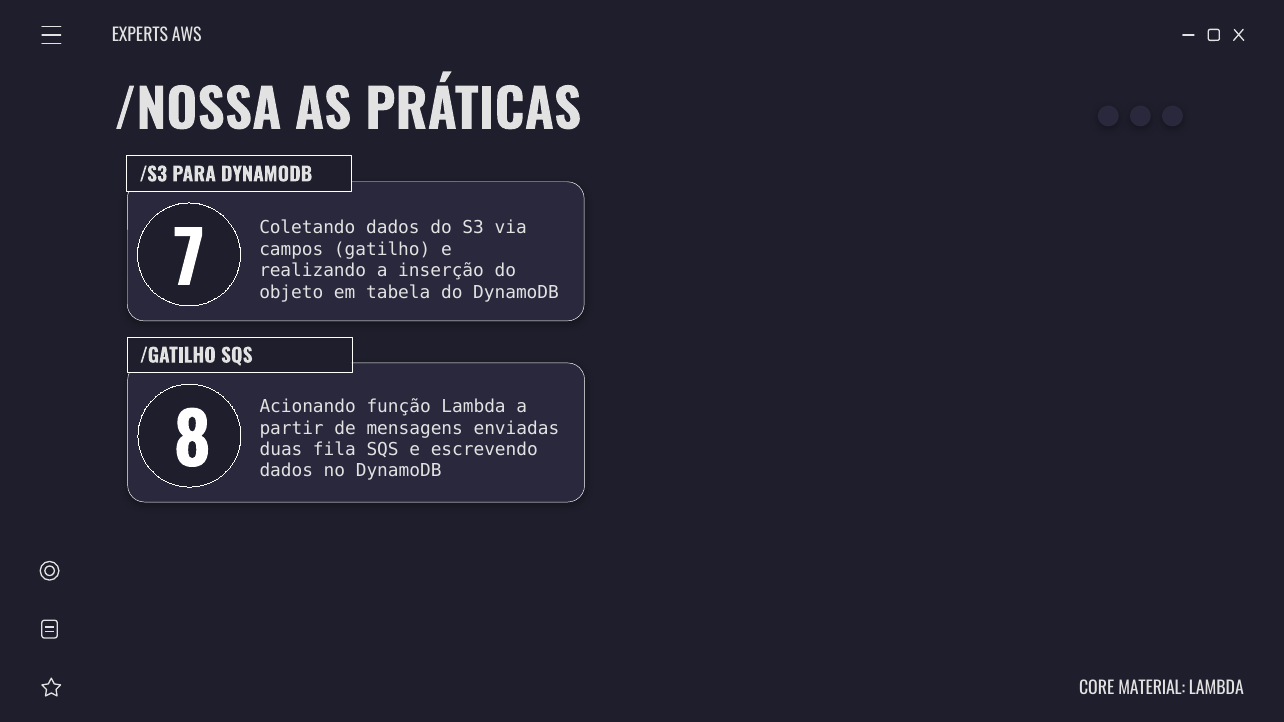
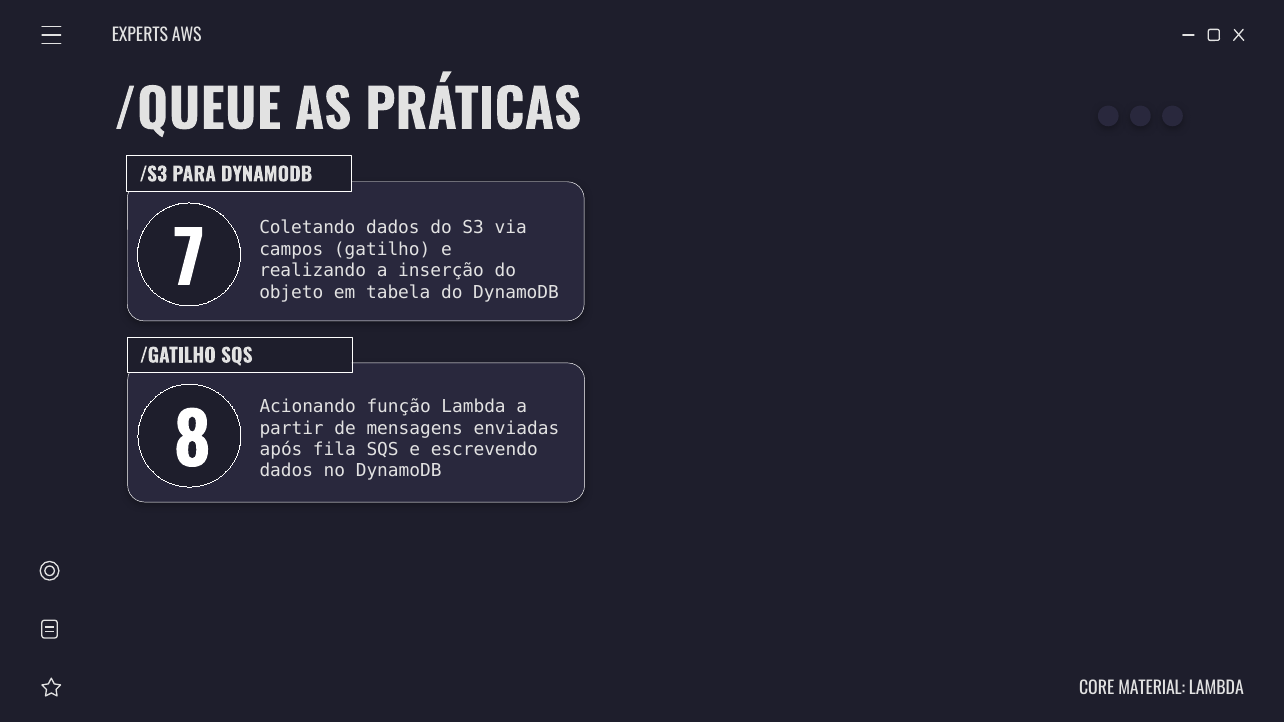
/NOSSA: /NOSSA -> /QUEUE
duas: duas -> após
